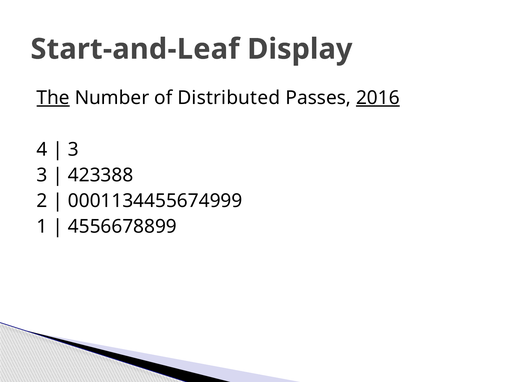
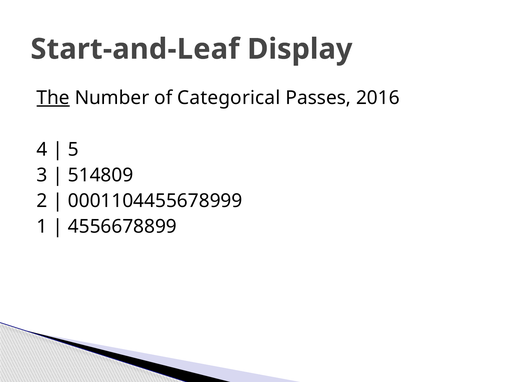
Distributed: Distributed -> Categorical
2016 underline: present -> none
3 at (73, 149): 3 -> 5
423388: 423388 -> 514809
0001134455674999: 0001134455674999 -> 0001104455678999
